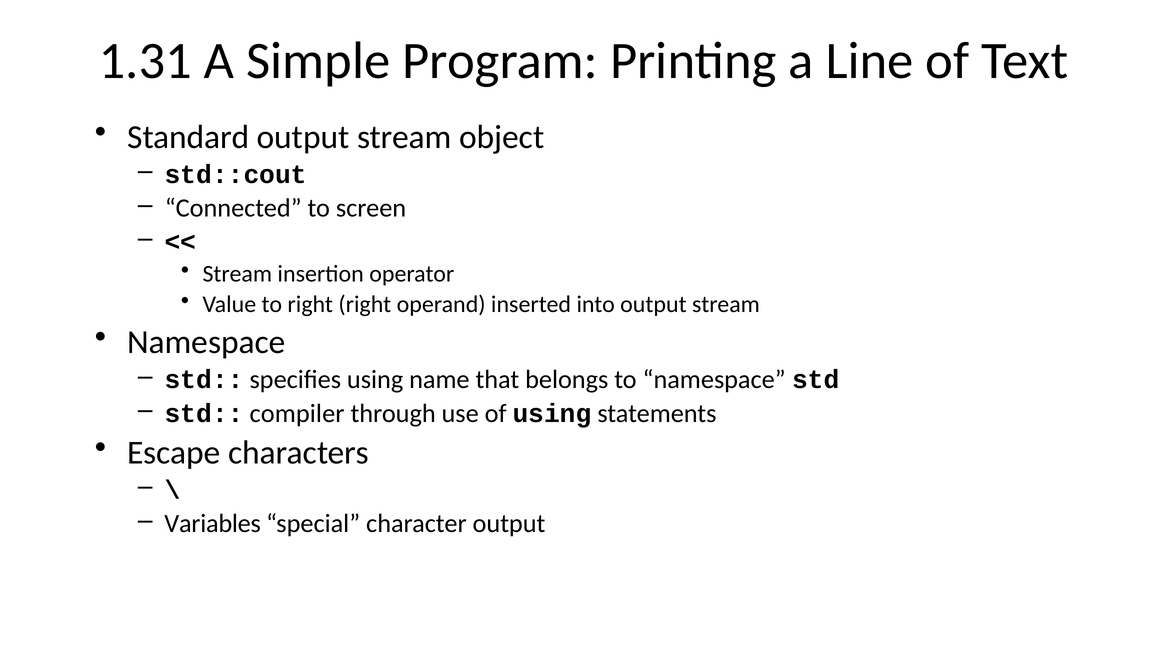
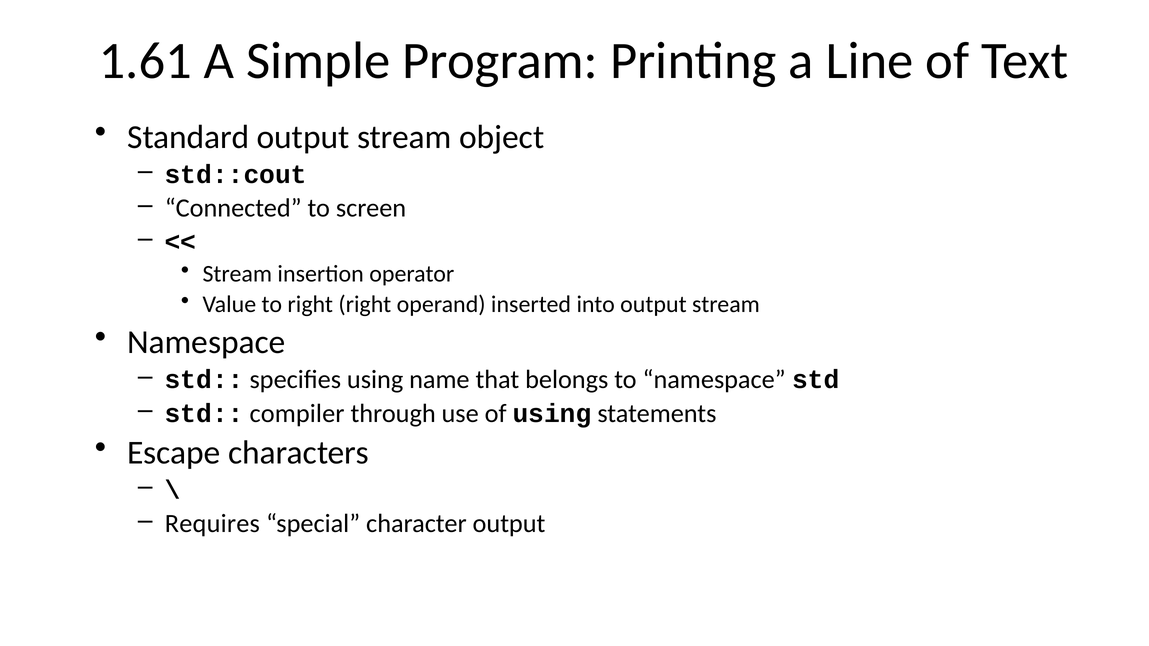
1.31: 1.31 -> 1.61
Variables: Variables -> Requires
